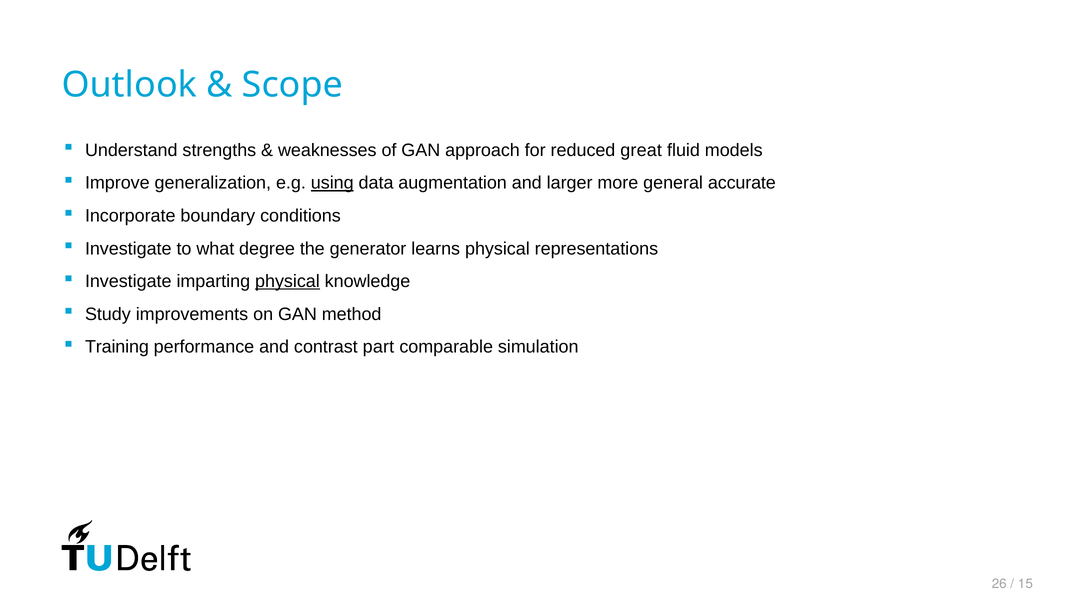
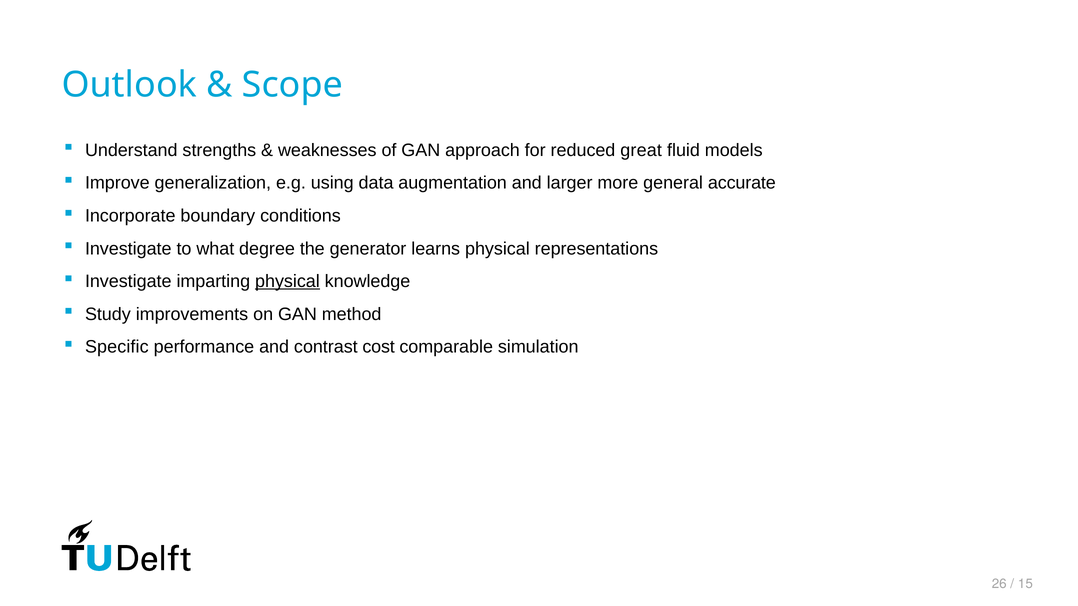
using underline: present -> none
Training: Training -> Specific
part: part -> cost
